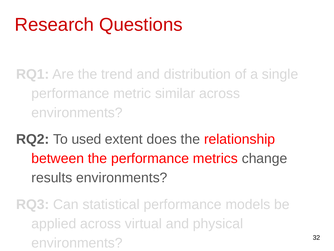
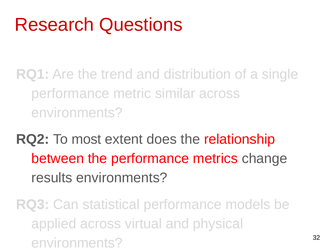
used: used -> most
